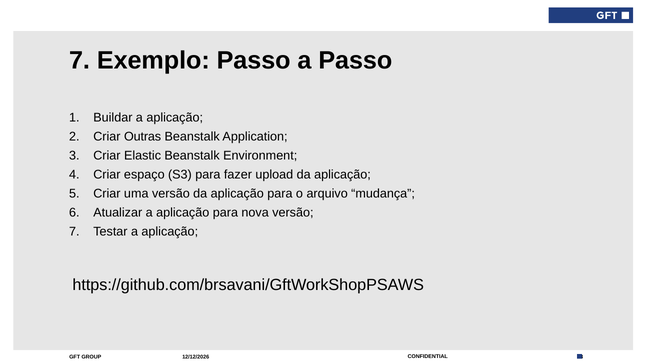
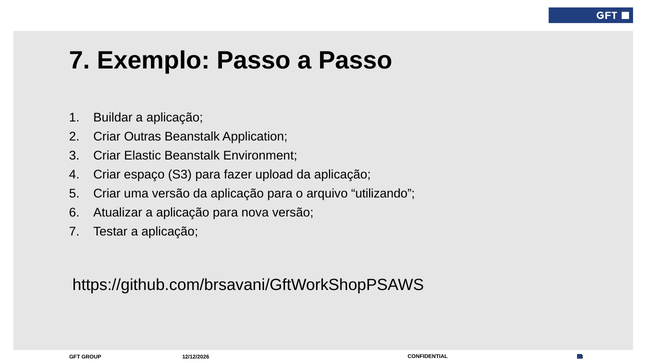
mudança: mudança -> utilizando
